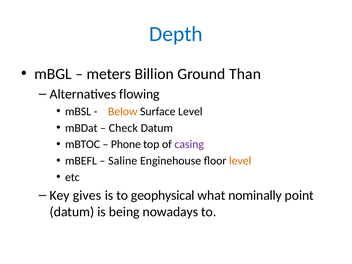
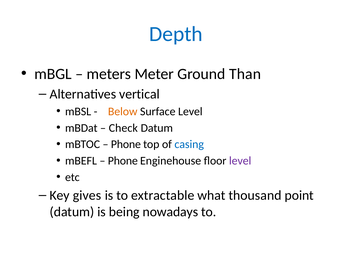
Billion: Billion -> Meter
flowing: flowing -> vertical
casing colour: purple -> blue
Saline at (123, 161): Saline -> Phone
level at (240, 161) colour: orange -> purple
geophysical: geophysical -> extractable
nominally: nominally -> thousand
